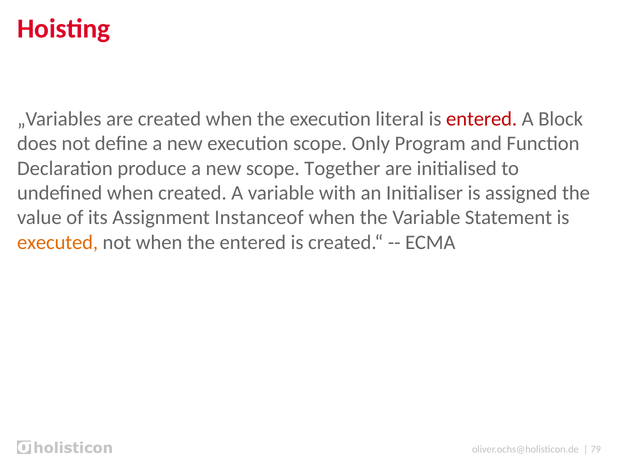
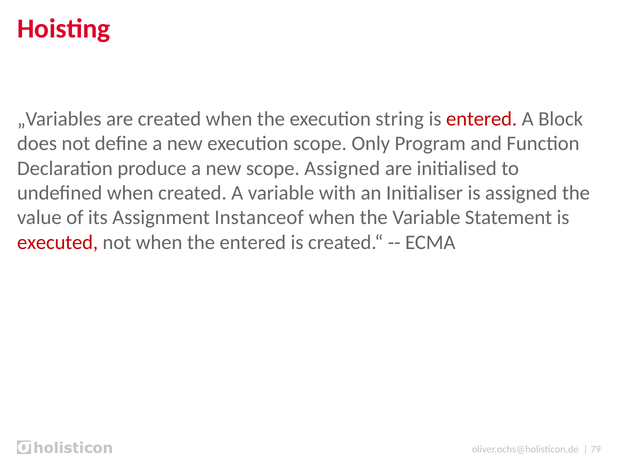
literal: literal -> string
scope Together: Together -> Assigned
executed colour: orange -> red
